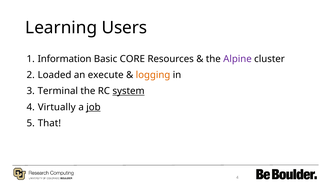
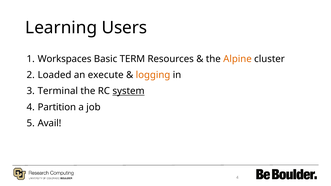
Information: Information -> Workspaces
CORE: CORE -> TERM
Alpine colour: purple -> orange
Virtually: Virtually -> Partition
job underline: present -> none
That: That -> Avail
